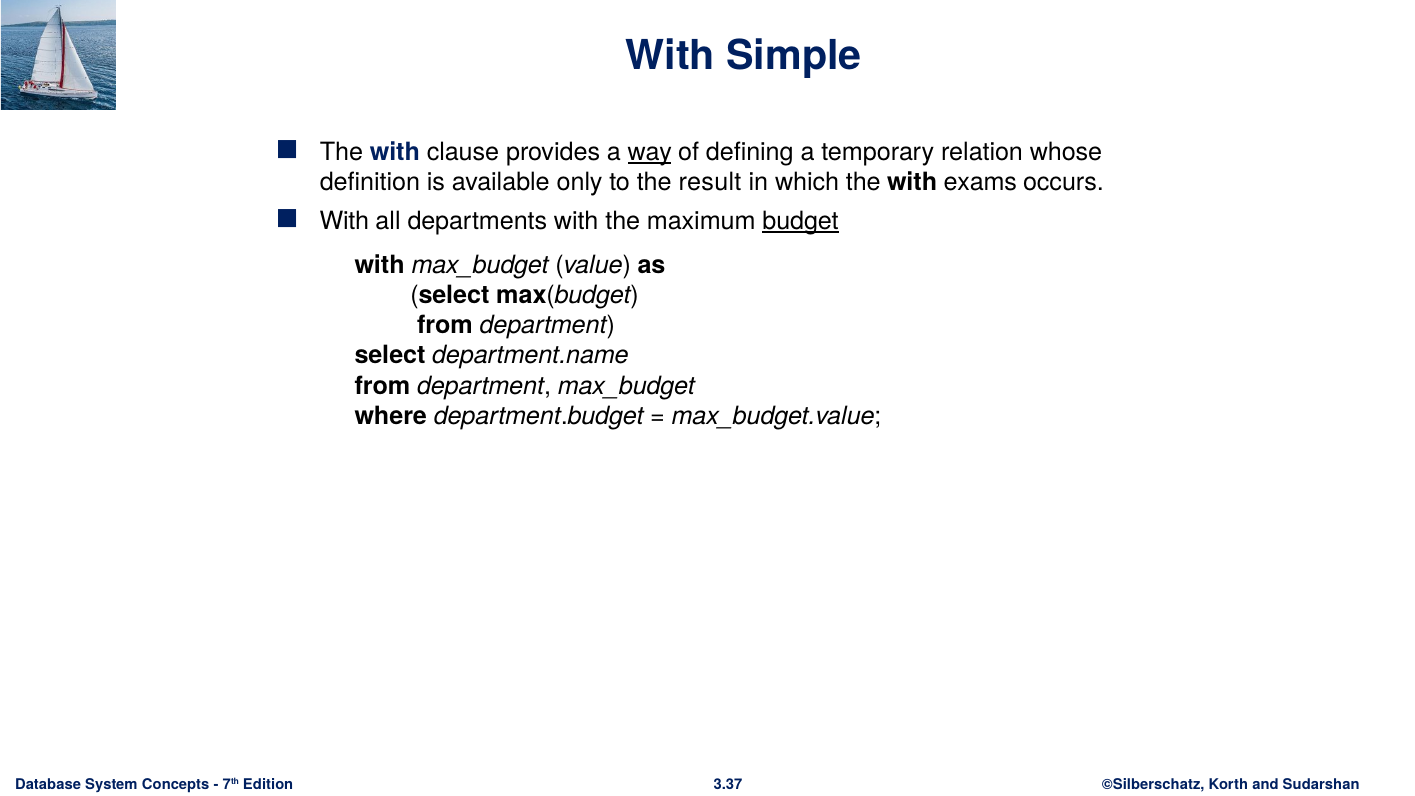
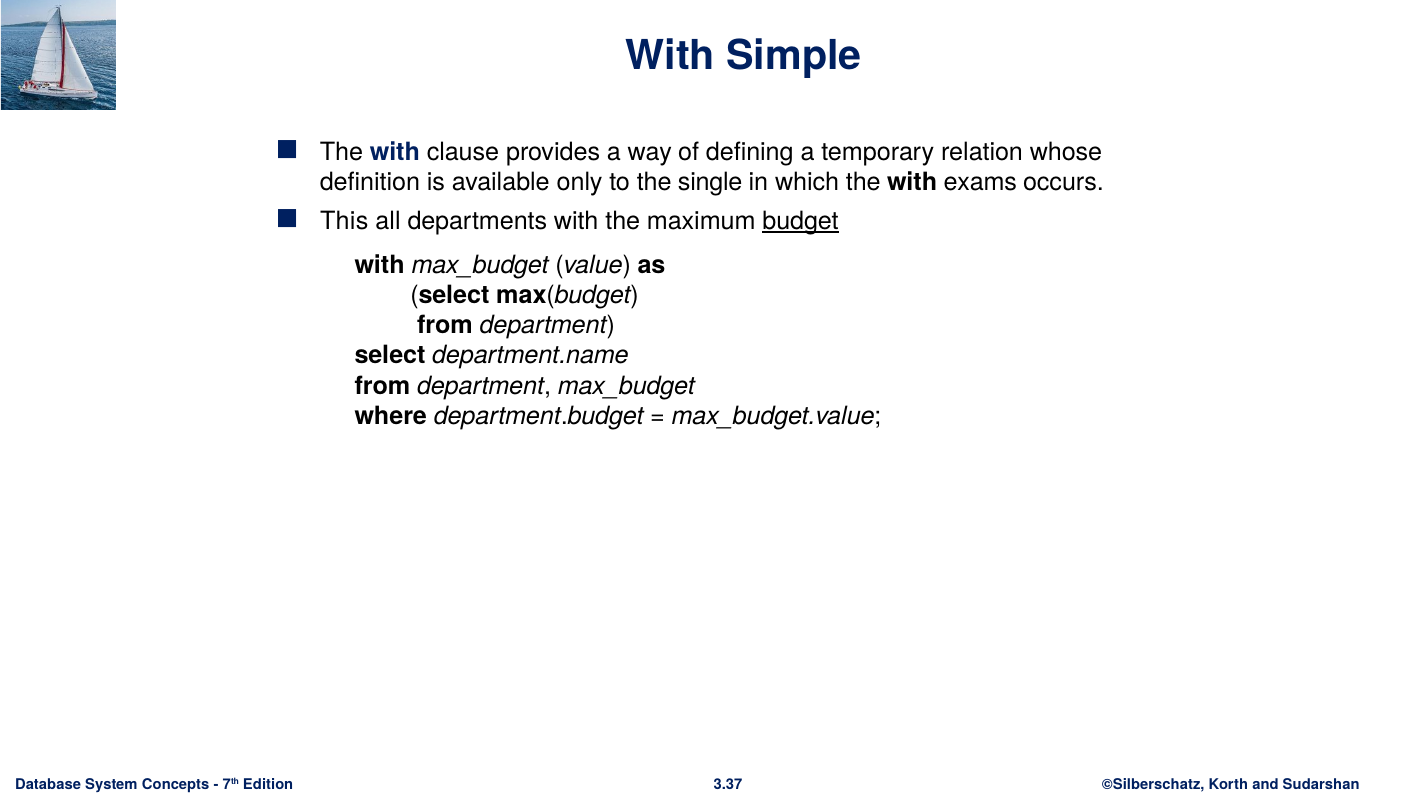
way underline: present -> none
result: result -> single
With at (344, 221): With -> This
